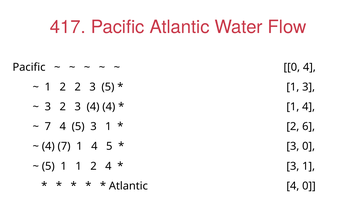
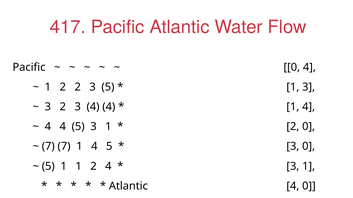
7 at (48, 127): 7 -> 4
2 6: 6 -> 0
4 at (48, 147): 4 -> 7
